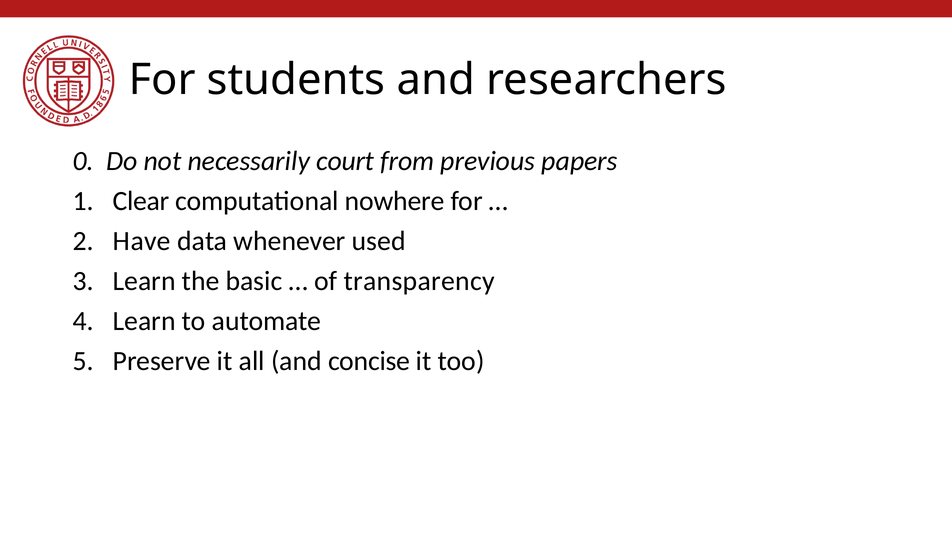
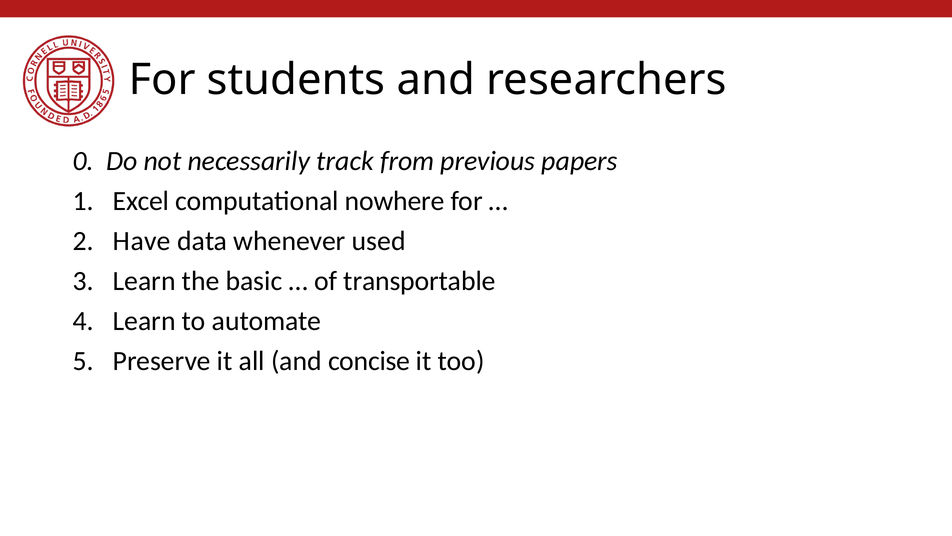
court: court -> track
Clear: Clear -> Excel
transparency: transparency -> transportable
